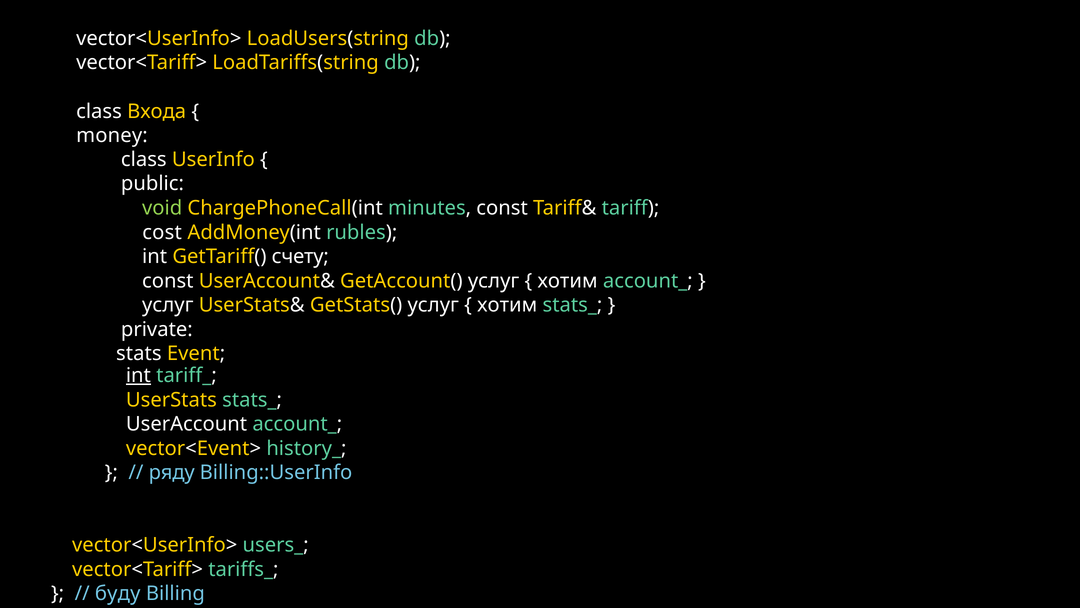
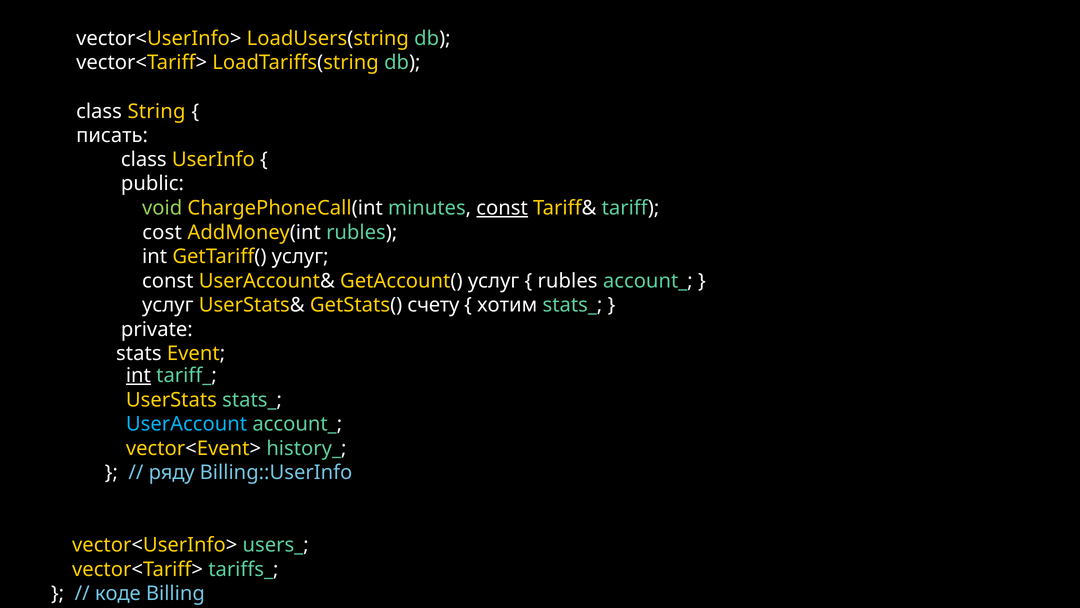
Входа: Входа -> String
money: money -> писать
const at (502, 208) underline: none -> present
GetTariff( счету: счету -> услуг
хотим at (568, 281): хотим -> rubles
GetStats( услуг: услуг -> счету
UserAccount colour: white -> light blue
буду: буду -> коде
